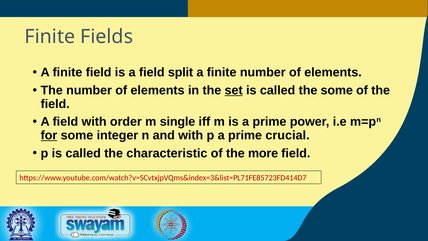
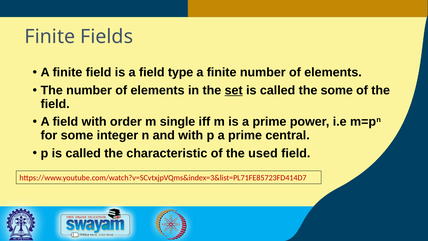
split: split -> type
for underline: present -> none
crucial: crucial -> central
more: more -> used
